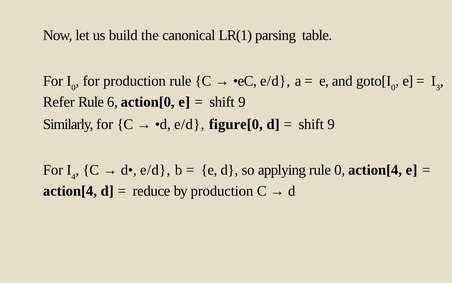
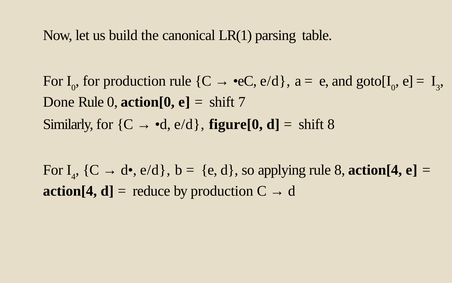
Refer: Refer -> Done
Rule 6: 6 -> 0
9 at (242, 102): 9 -> 7
9 at (331, 124): 9 -> 8
rule 0: 0 -> 8
